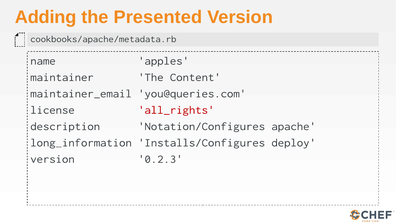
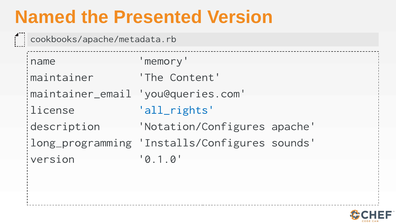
Adding: Adding -> Named
apples: apples -> memory
all_rights colour: red -> blue
long_information: long_information -> long_programming
deploy: deploy -> sounds
0.2.3: 0.2.3 -> 0.1.0
